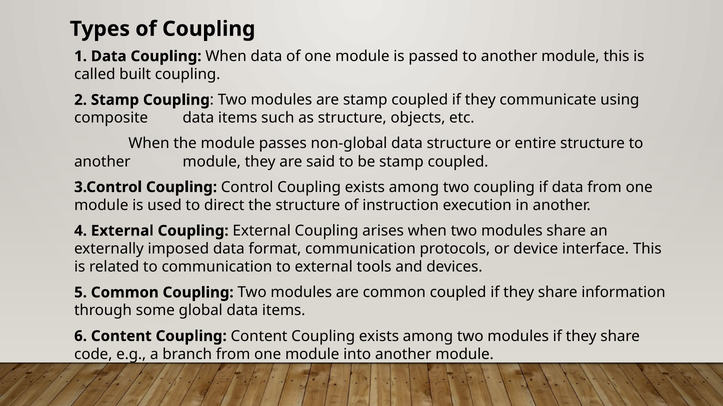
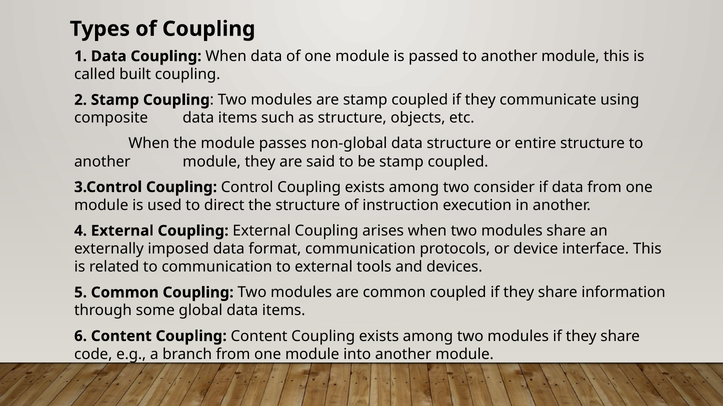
two coupling: coupling -> consider
